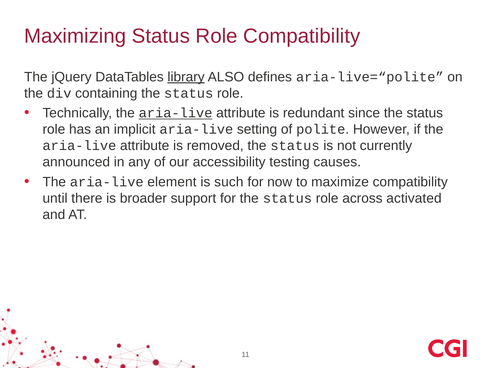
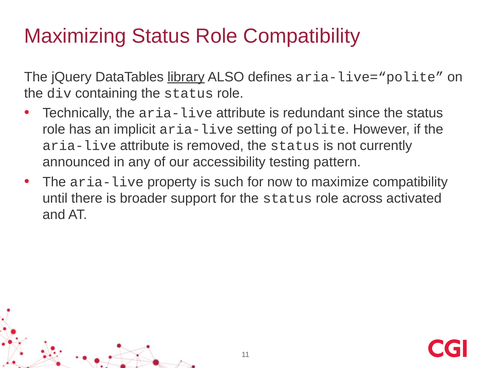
aria-live at (176, 113) underline: present -> none
causes: causes -> pattern
element: element -> property
